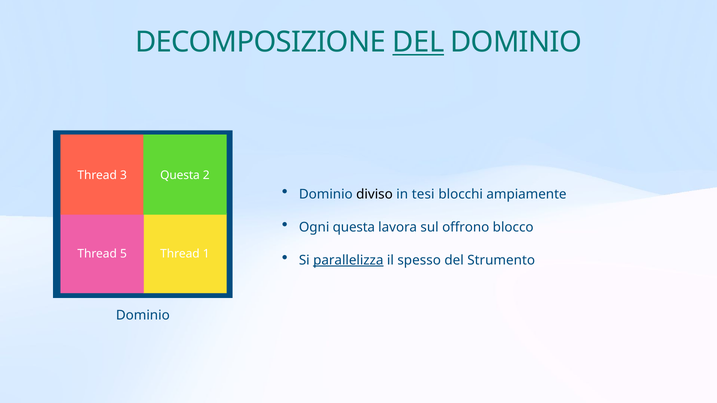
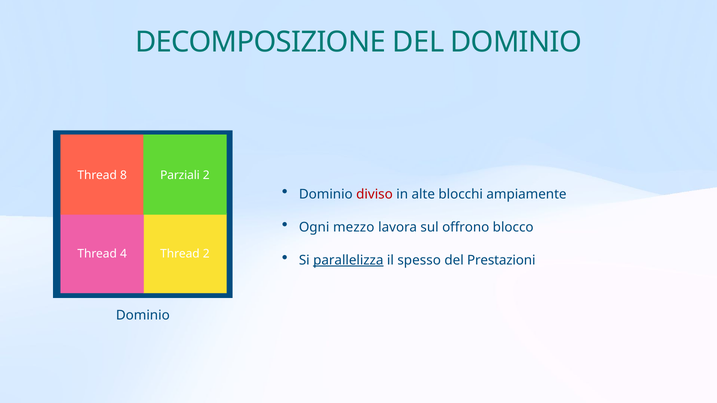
DEL at (418, 42) underline: present -> none
3: 3 -> 8
Questa at (180, 176): Questa -> Parziali
diviso colour: black -> red
tesi: tesi -> alte
Ogni questa: questa -> mezzo
5: 5 -> 4
Thread 1: 1 -> 2
Strumento: Strumento -> Prestazioni
